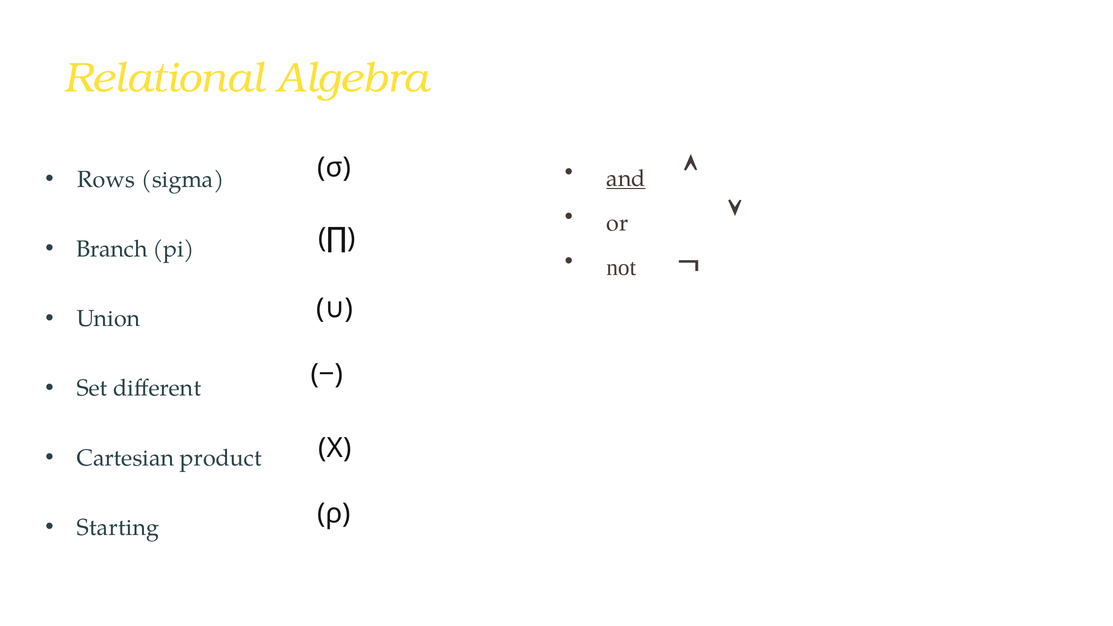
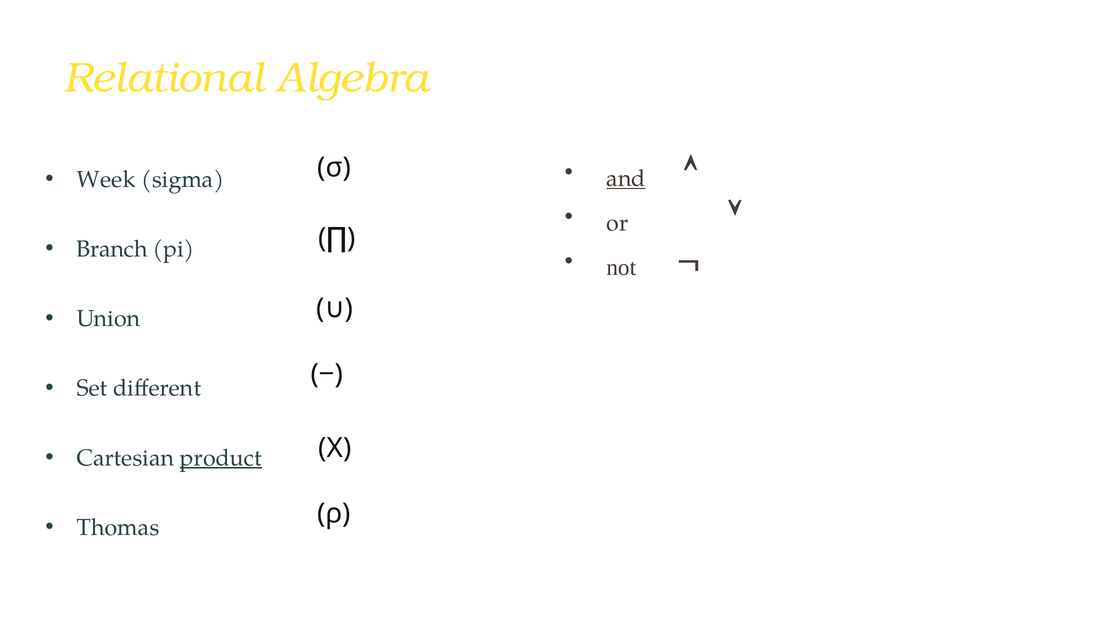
Rows: Rows -> Week
product underline: none -> present
Starting: Starting -> Thomas
